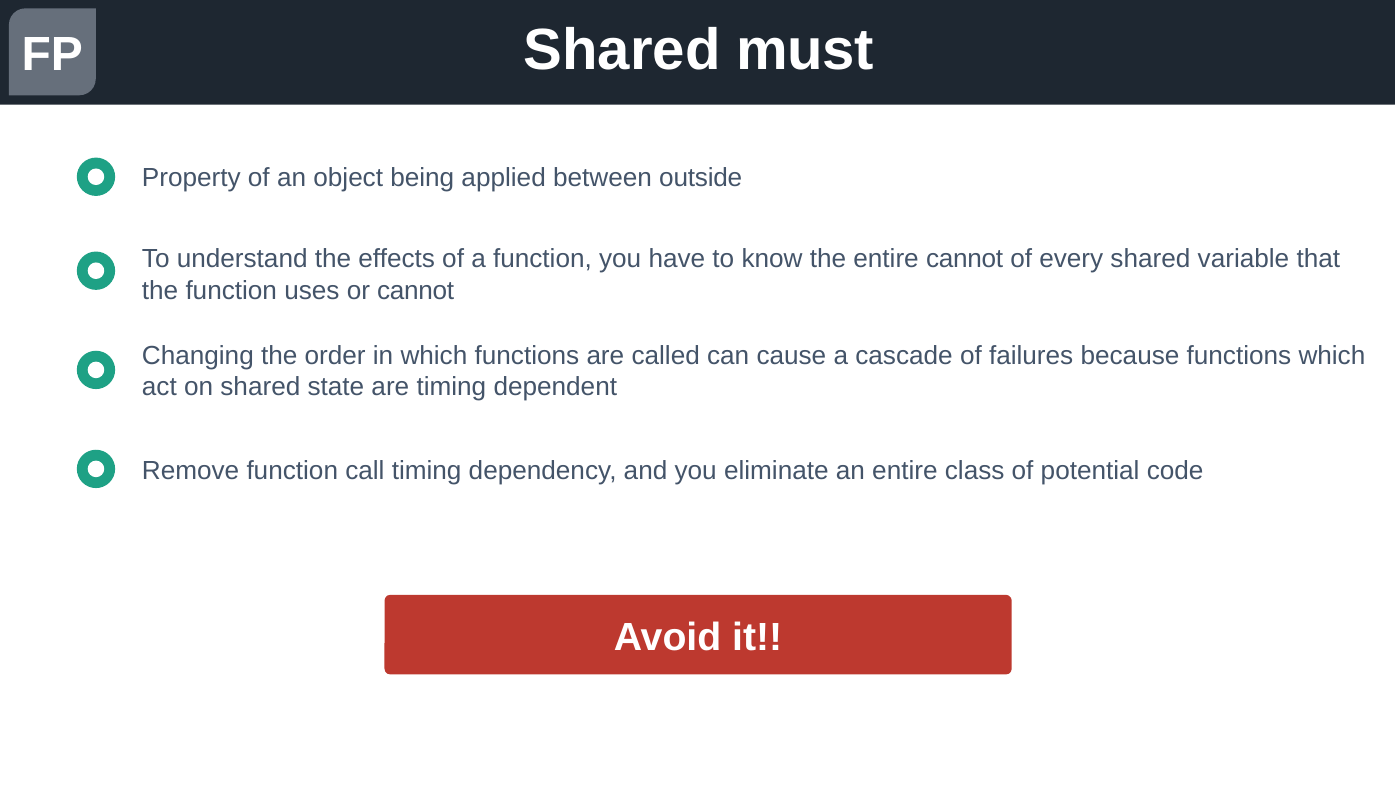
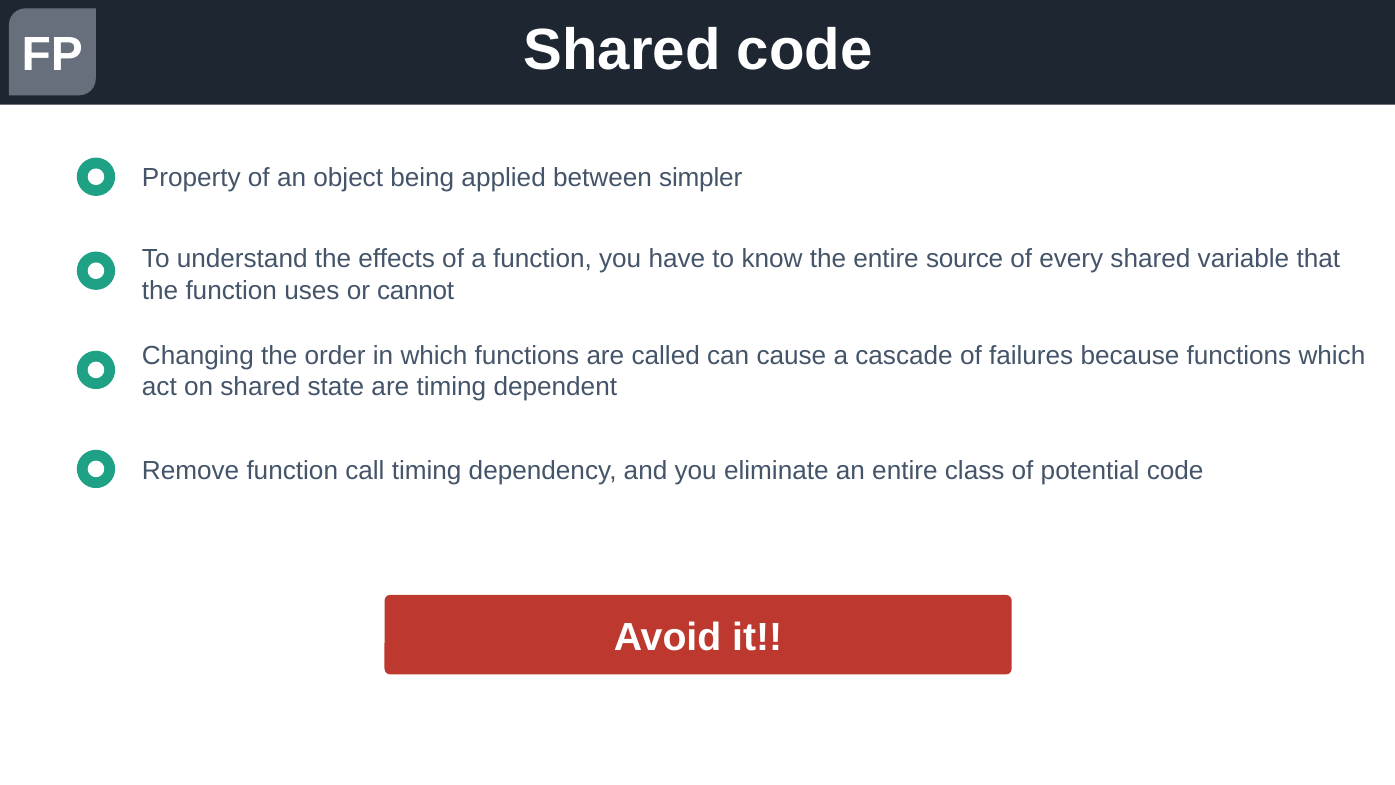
Shared must: must -> code
outside: outside -> simpler
entire cannot: cannot -> source
